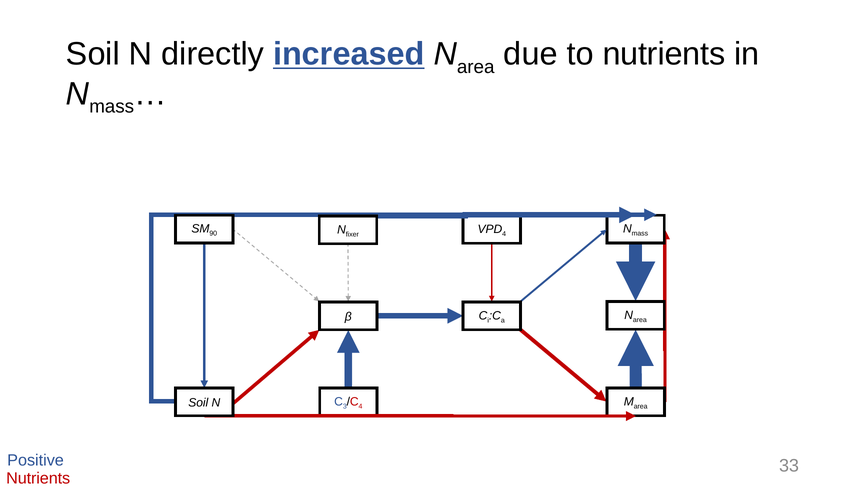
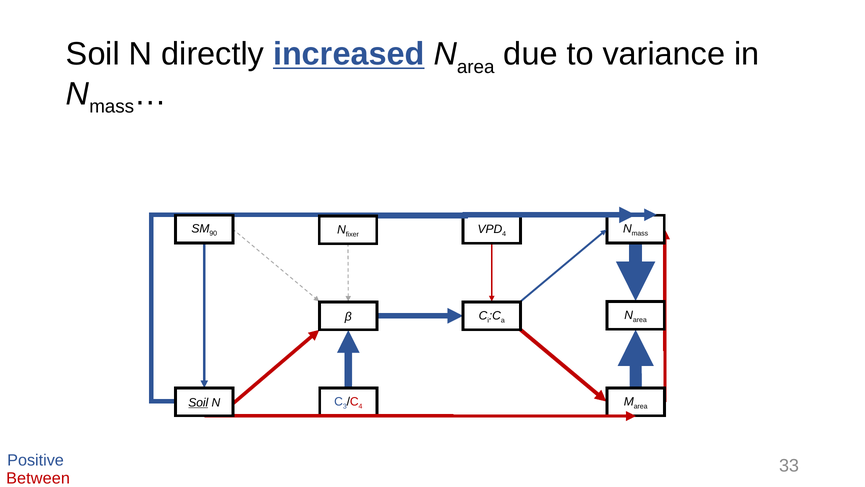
to nutrients: nutrients -> variance
Soil at (198, 402) underline: none -> present
Nutrients at (38, 478): Nutrients -> Between
